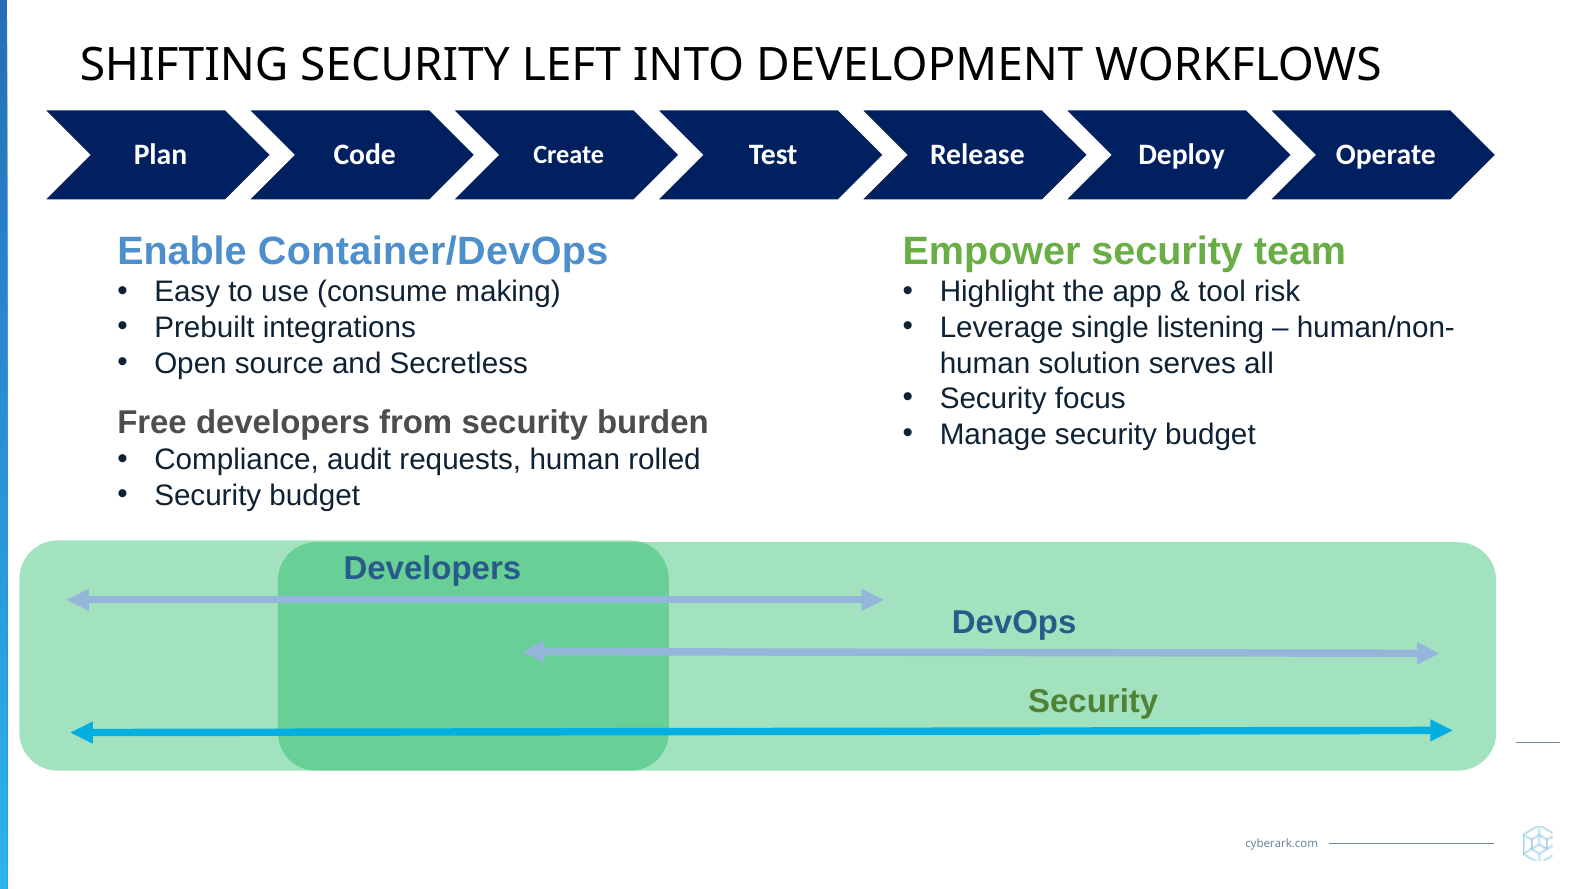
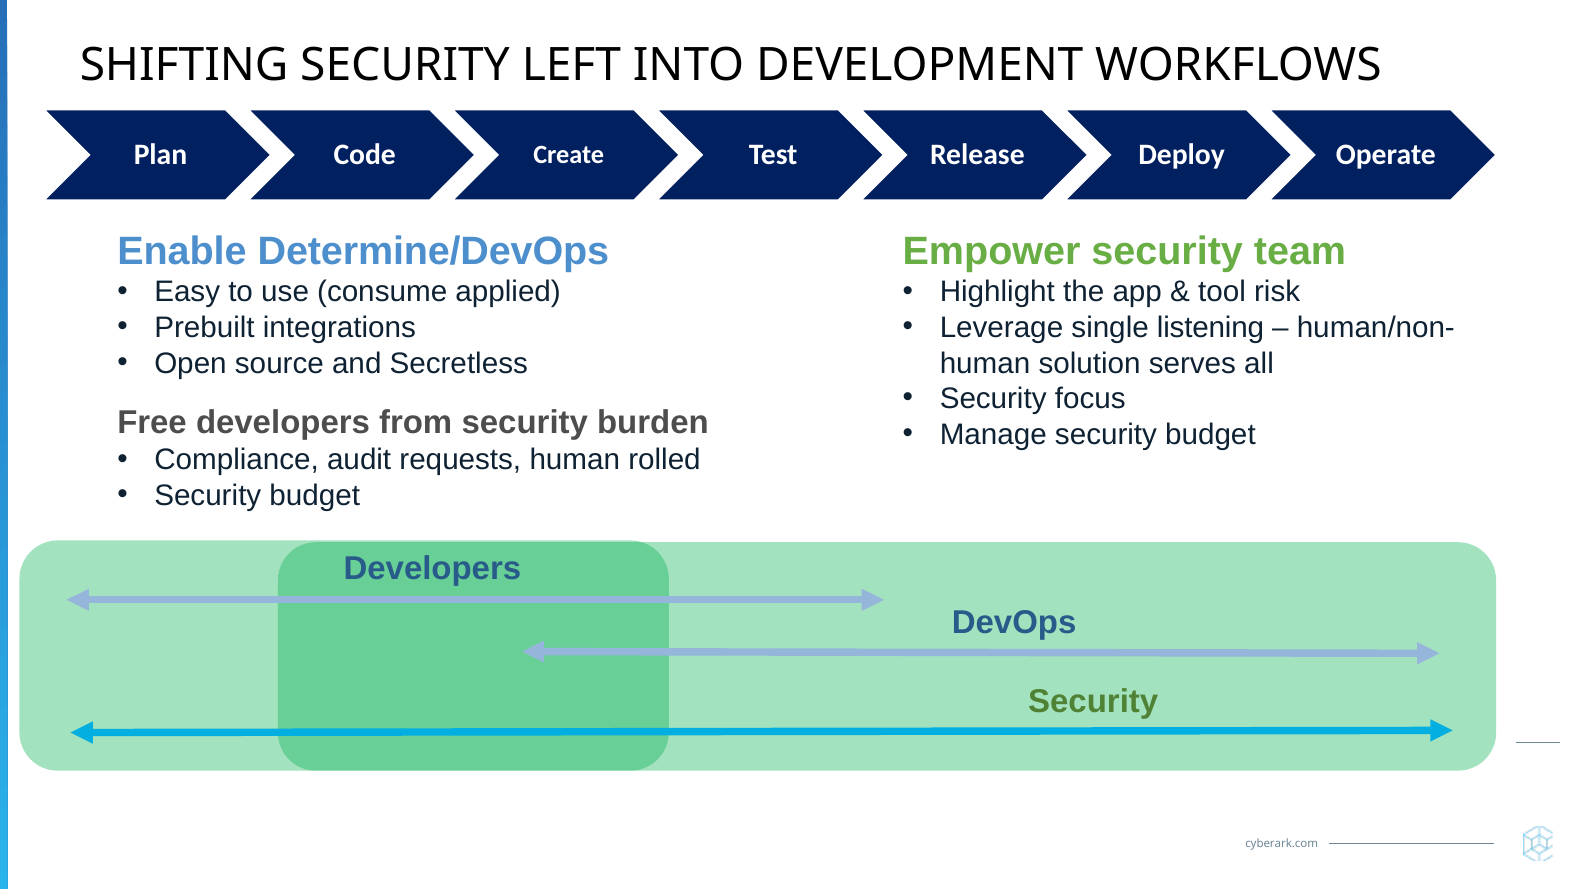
Container/DevOps: Container/DevOps -> Determine/DevOps
making: making -> applied
